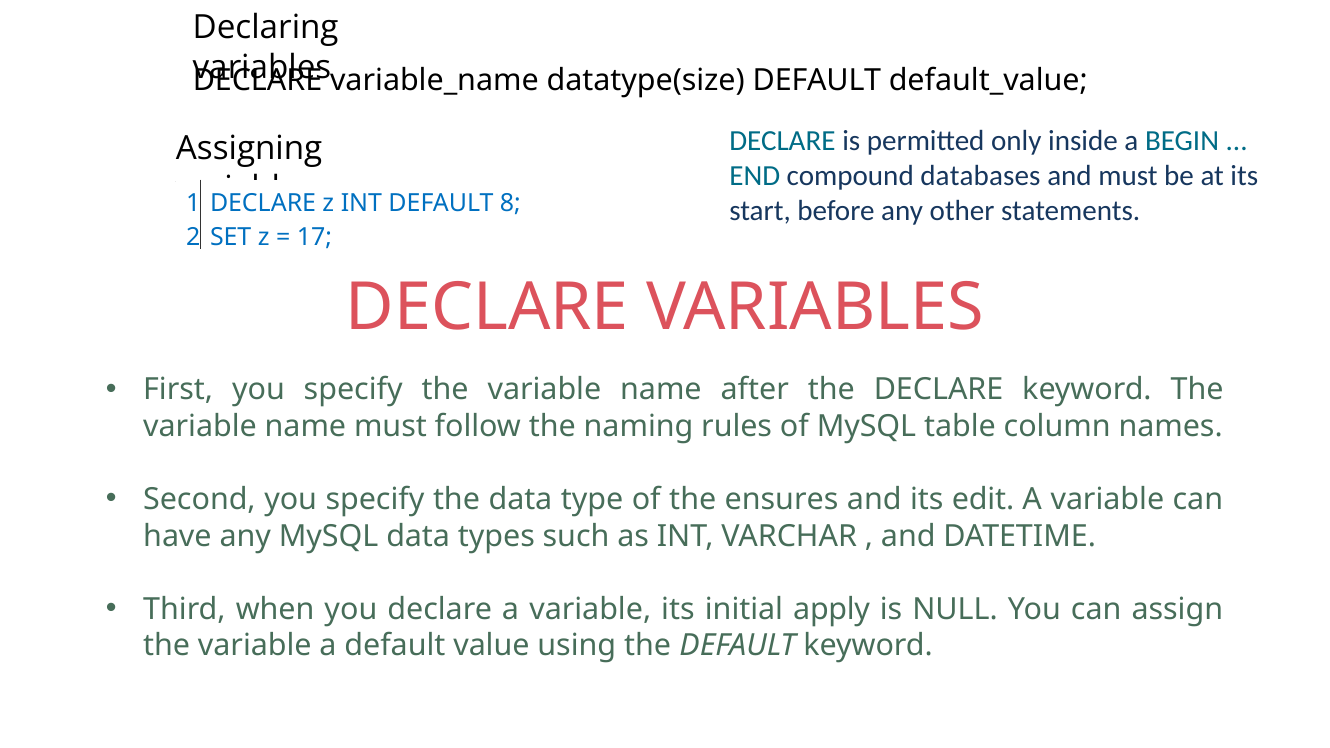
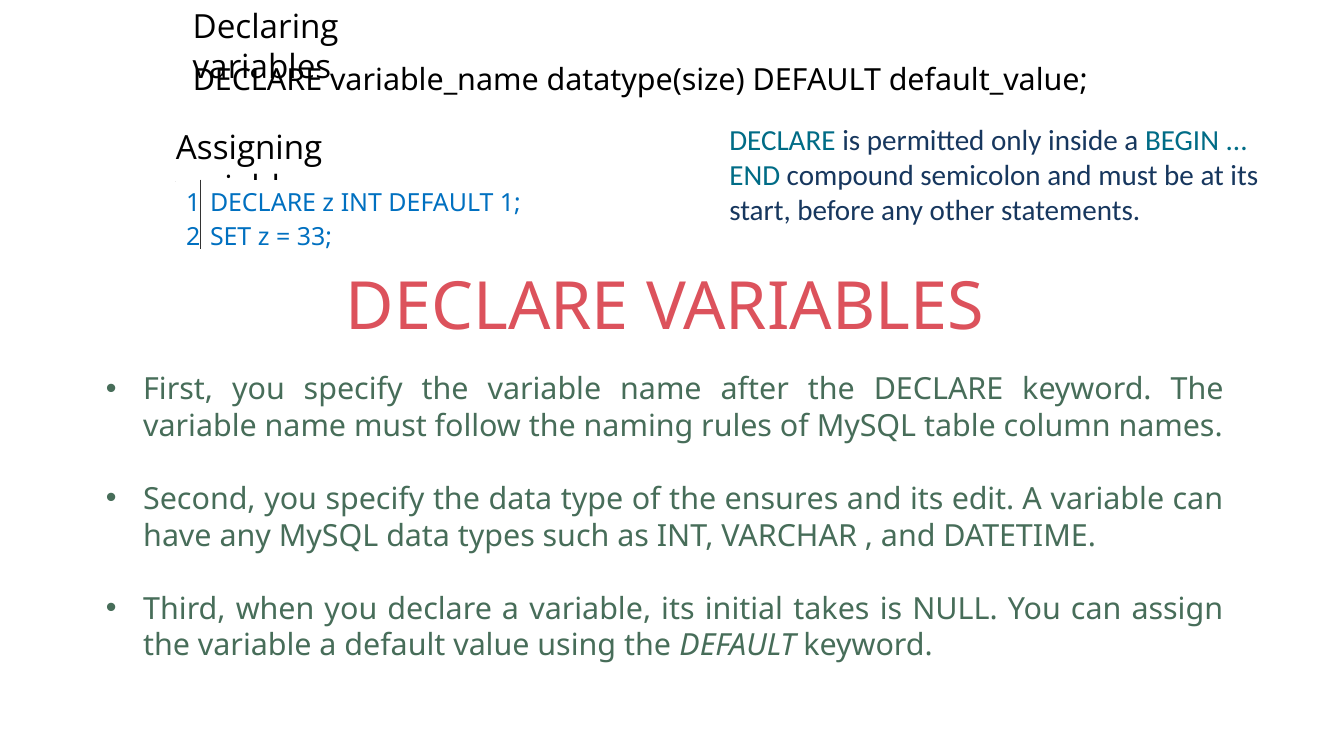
databases: databases -> semicolon
DEFAULT 8: 8 -> 1
17: 17 -> 33
apply: apply -> takes
